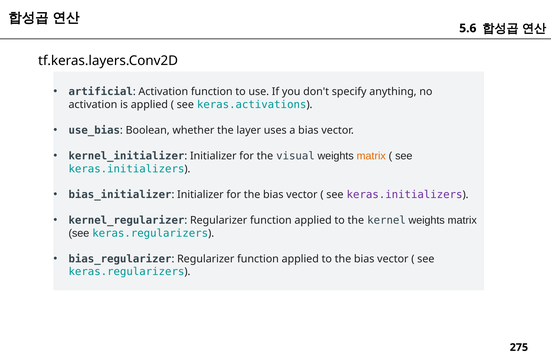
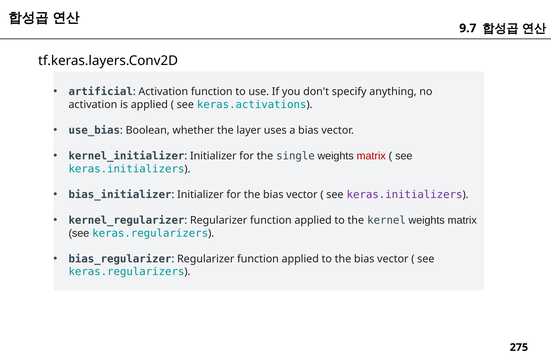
5.6: 5.6 -> 9.7
visual: visual -> single
matrix at (371, 156) colour: orange -> red
